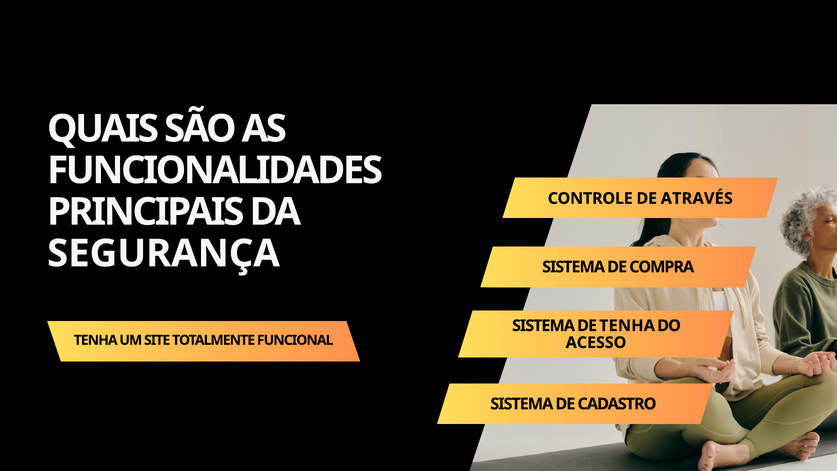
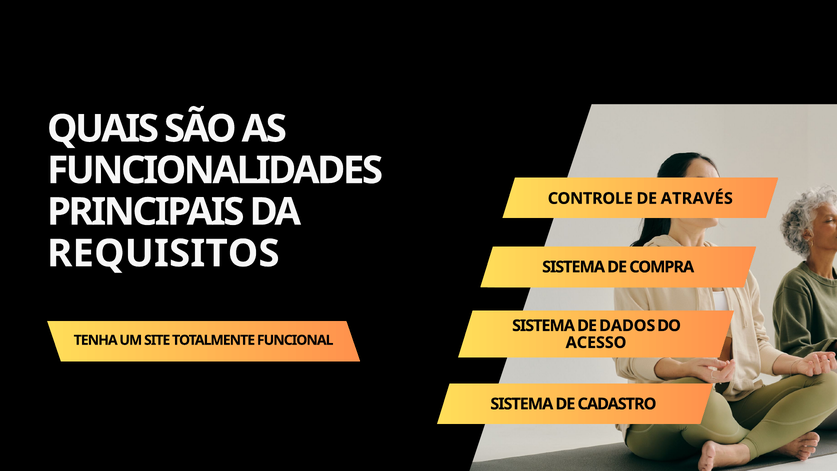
SEGURANÇA: SEGURANÇA -> REQUISITOS
DE TENHA: TENHA -> DADOS
